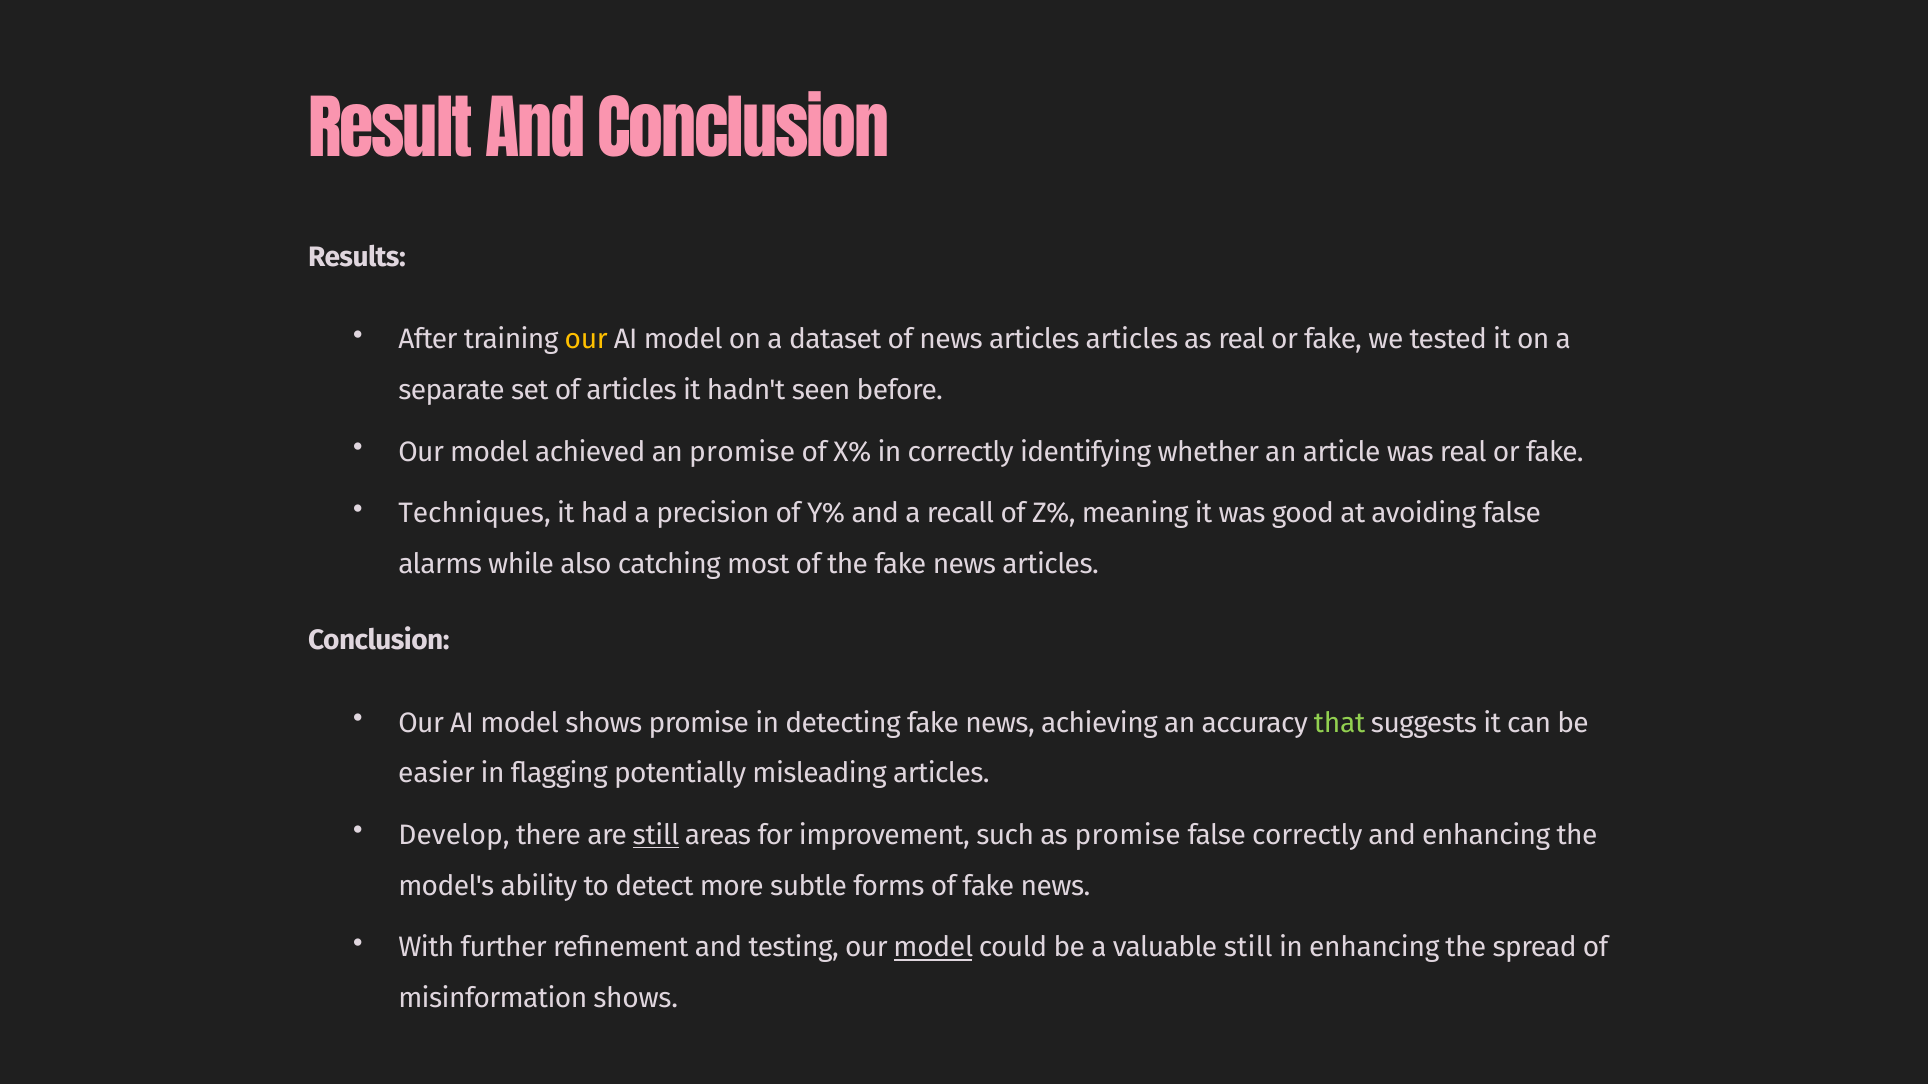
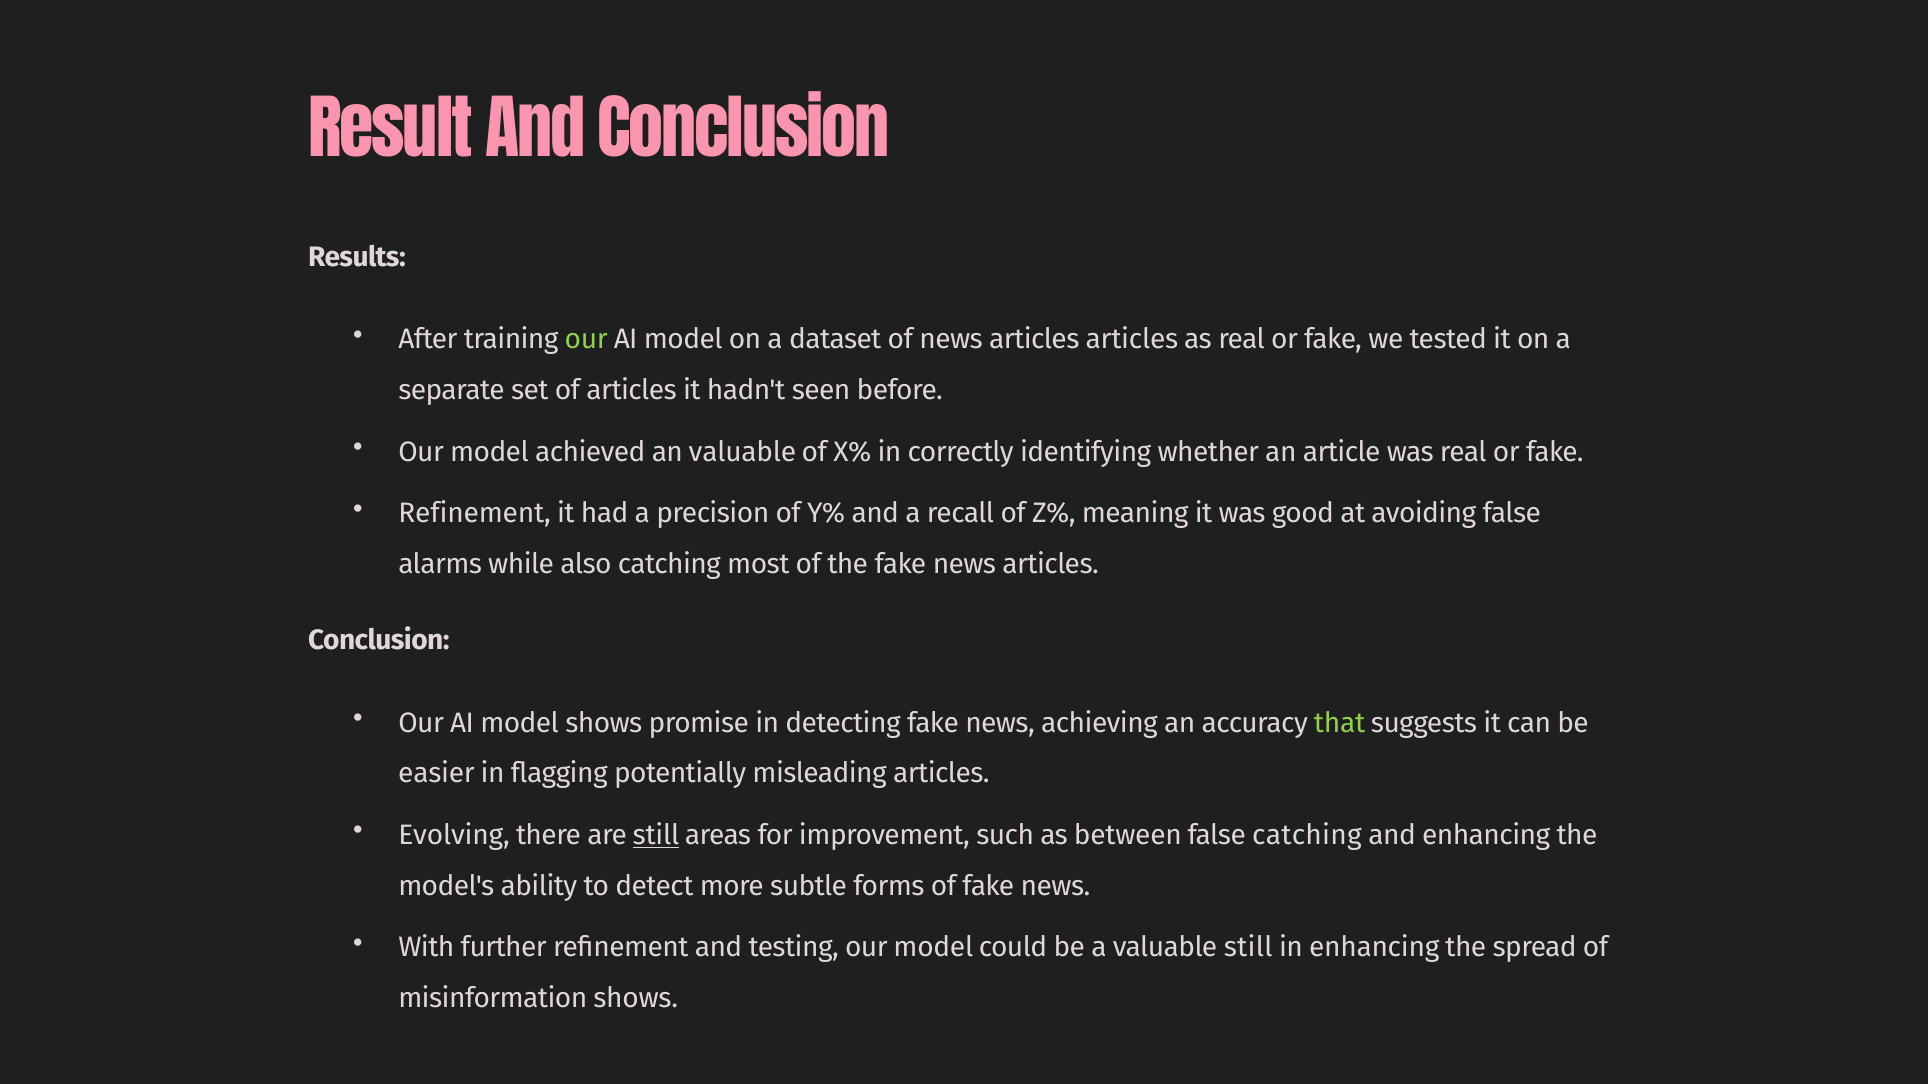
our at (586, 340) colour: yellow -> light green
an promise: promise -> valuable
Techniques at (475, 514): Techniques -> Refinement
Develop: Develop -> Evolving
as promise: promise -> between
false correctly: correctly -> catching
model at (933, 948) underline: present -> none
